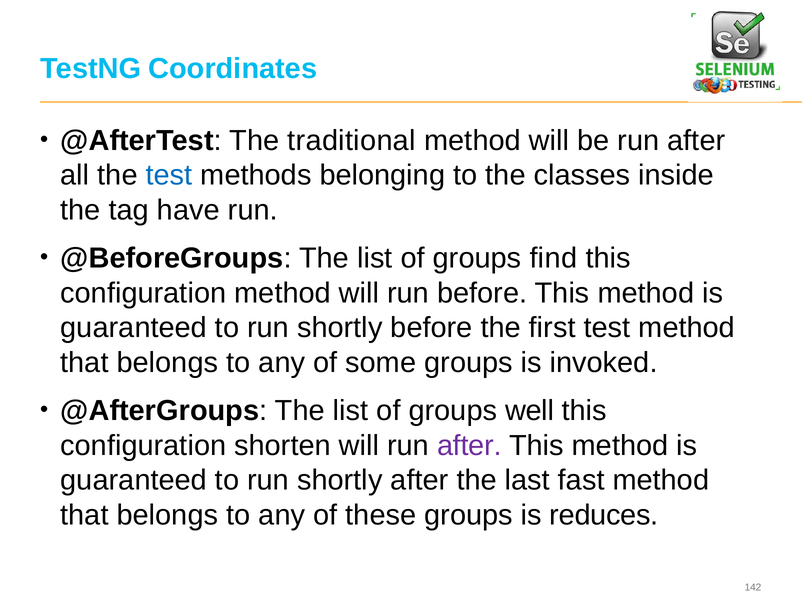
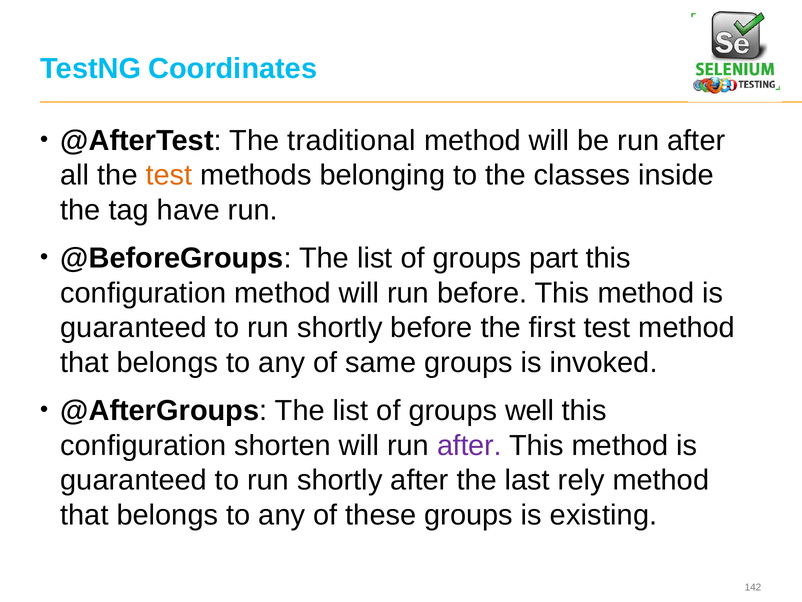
test at (169, 175) colour: blue -> orange
find: find -> part
some: some -> same
fast: fast -> rely
reduces: reduces -> existing
